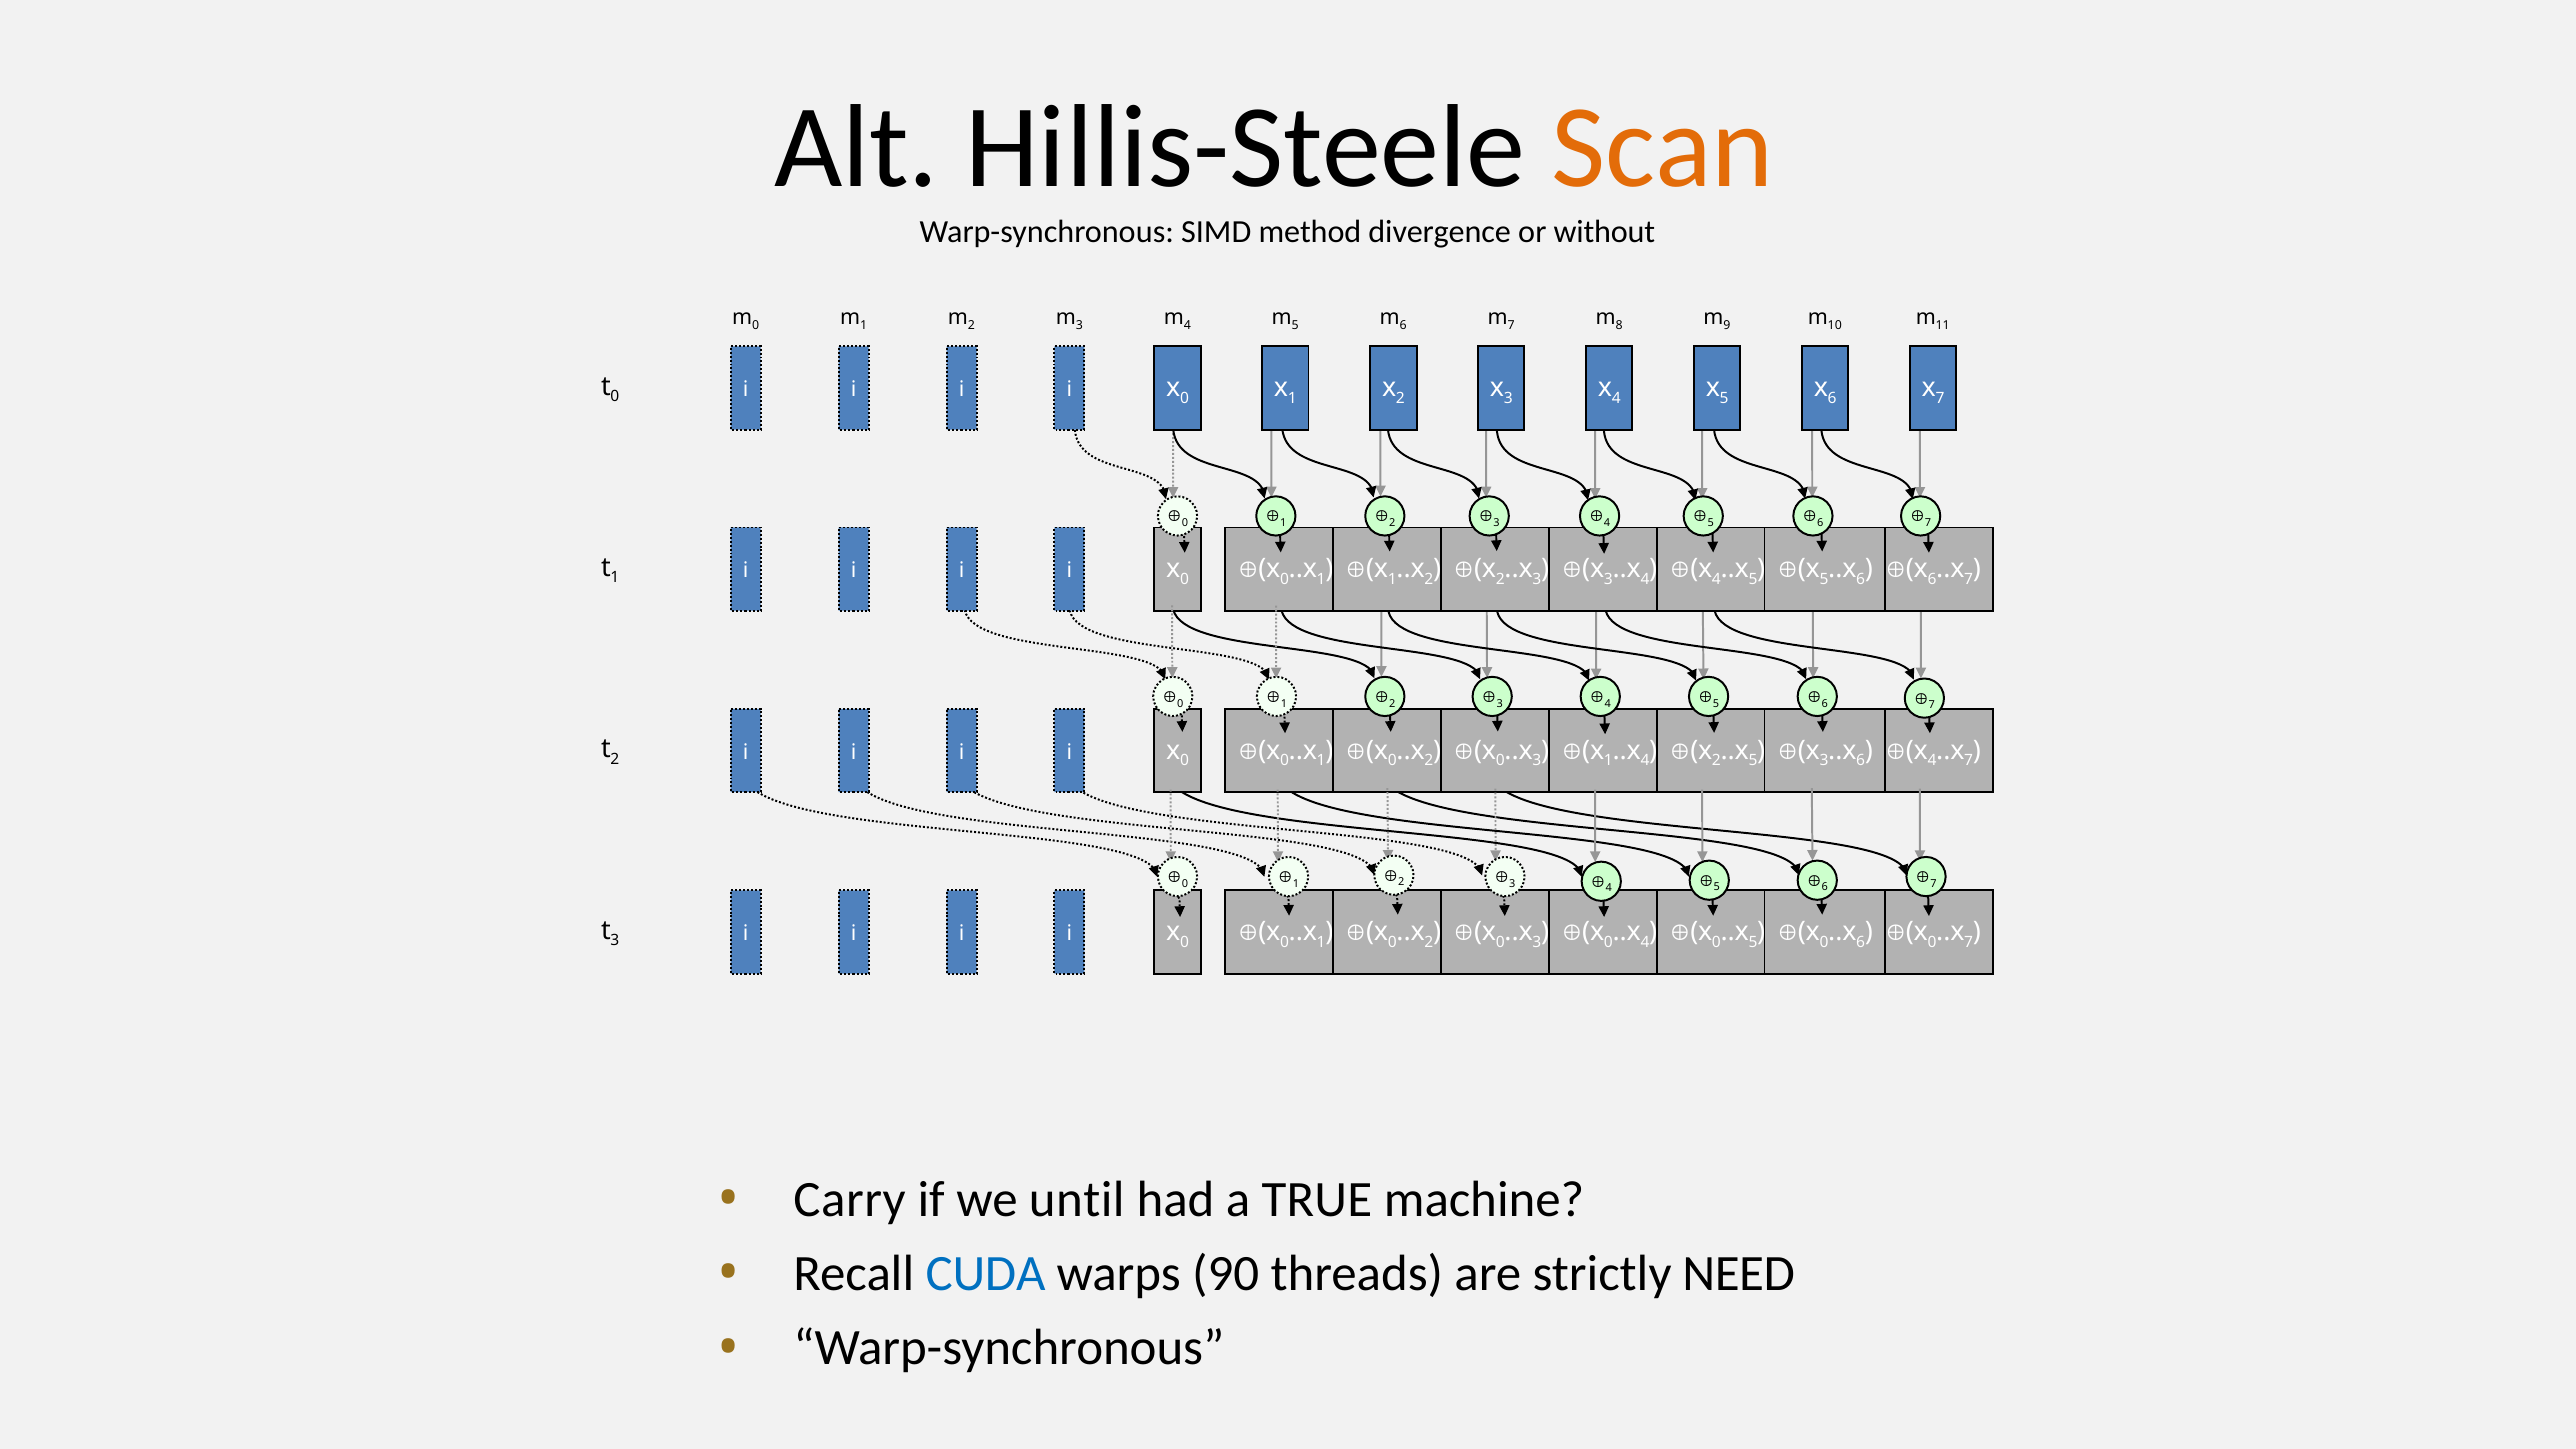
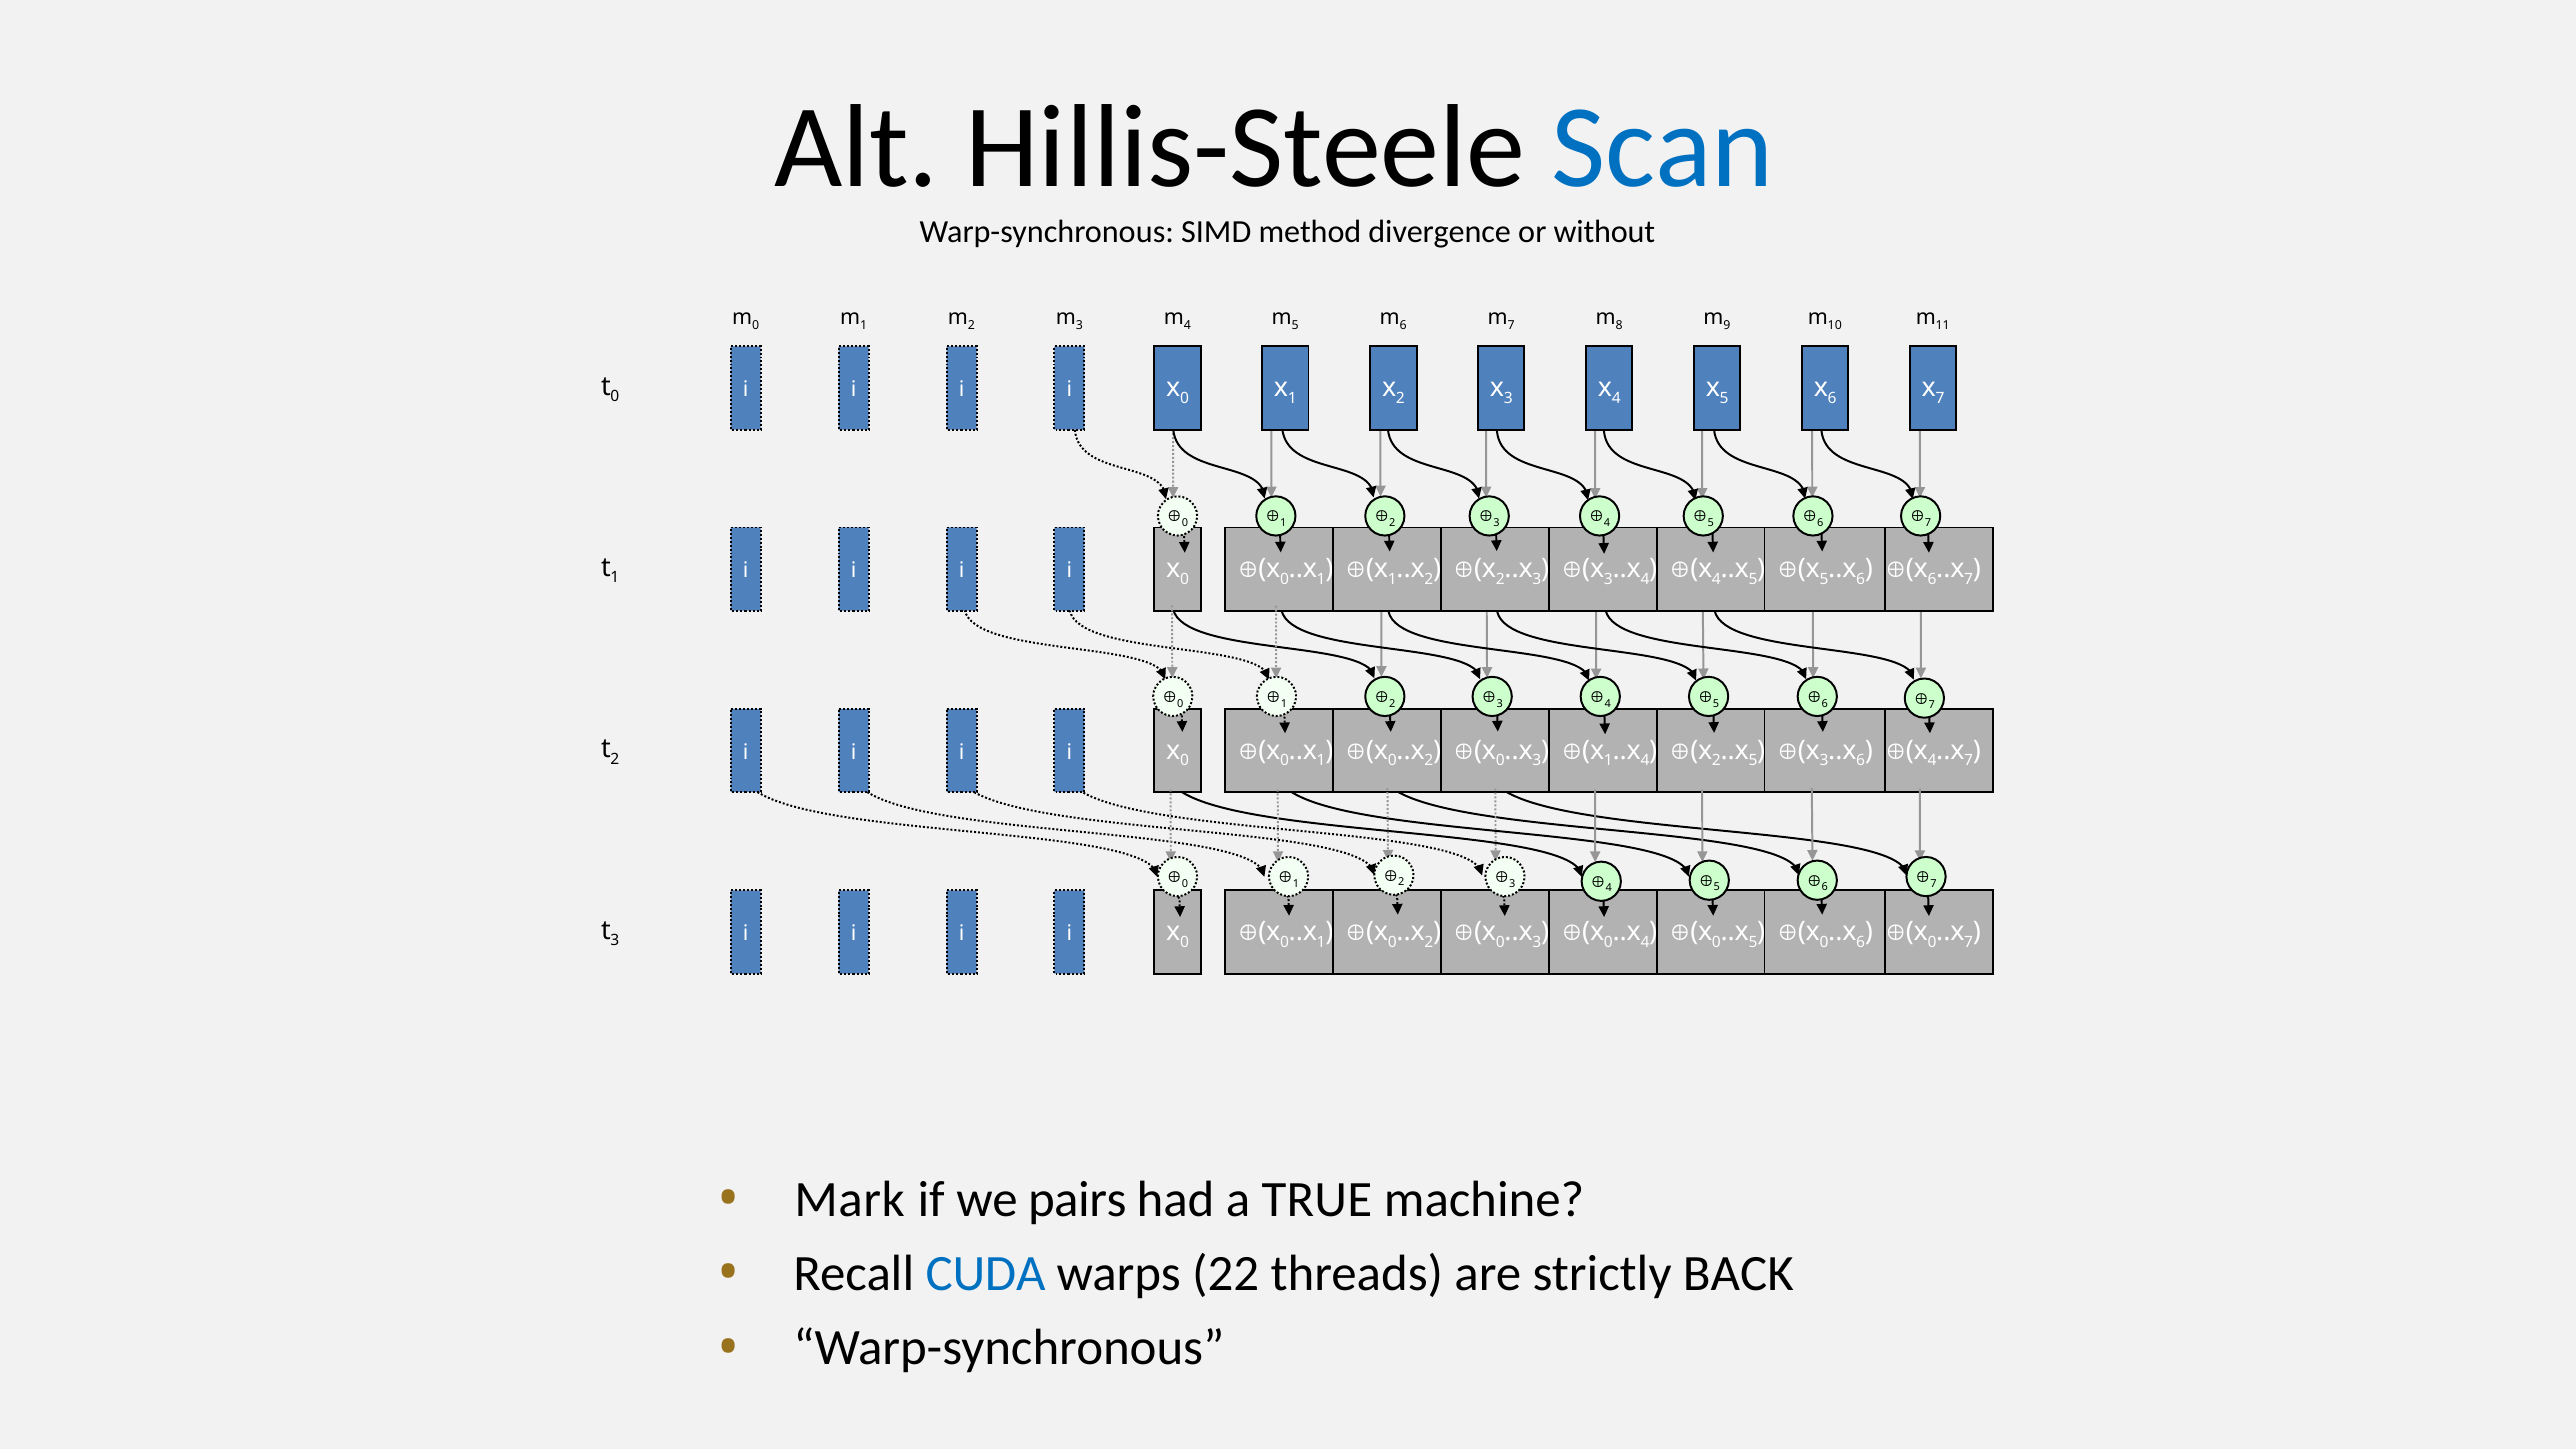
Scan colour: orange -> blue
Carry: Carry -> Mark
until: until -> pairs
90: 90 -> 22
NEED: NEED -> BACK
